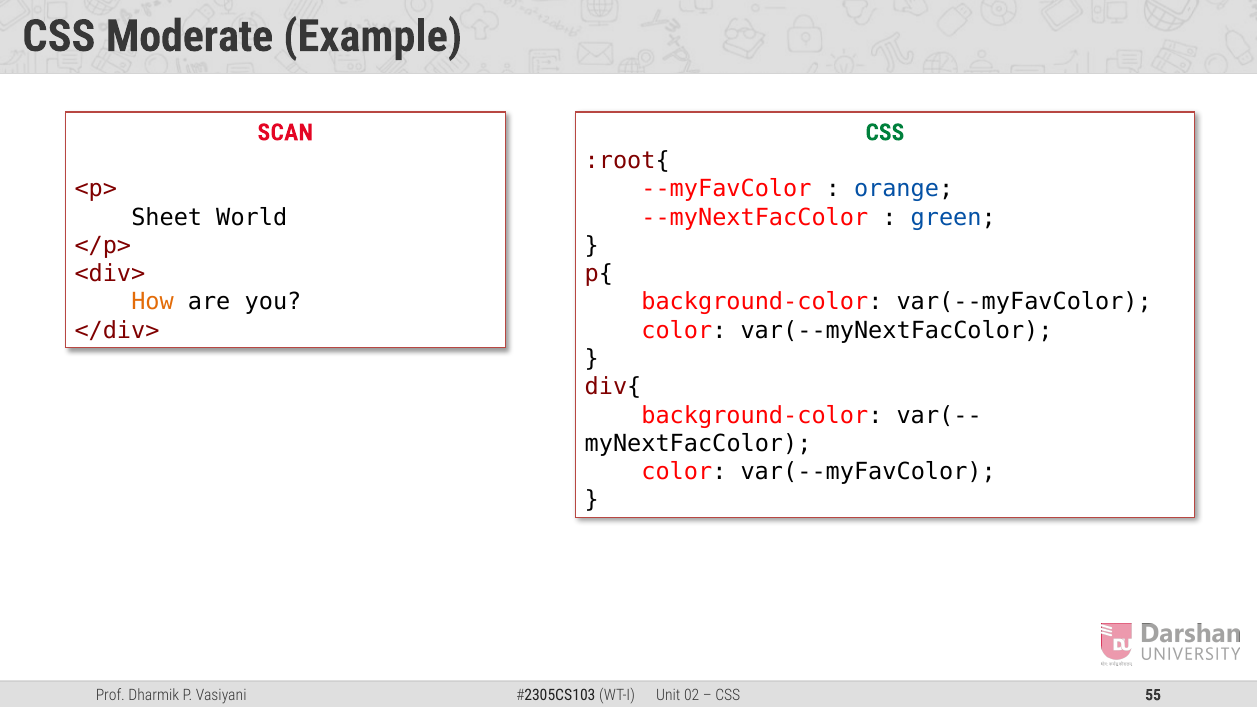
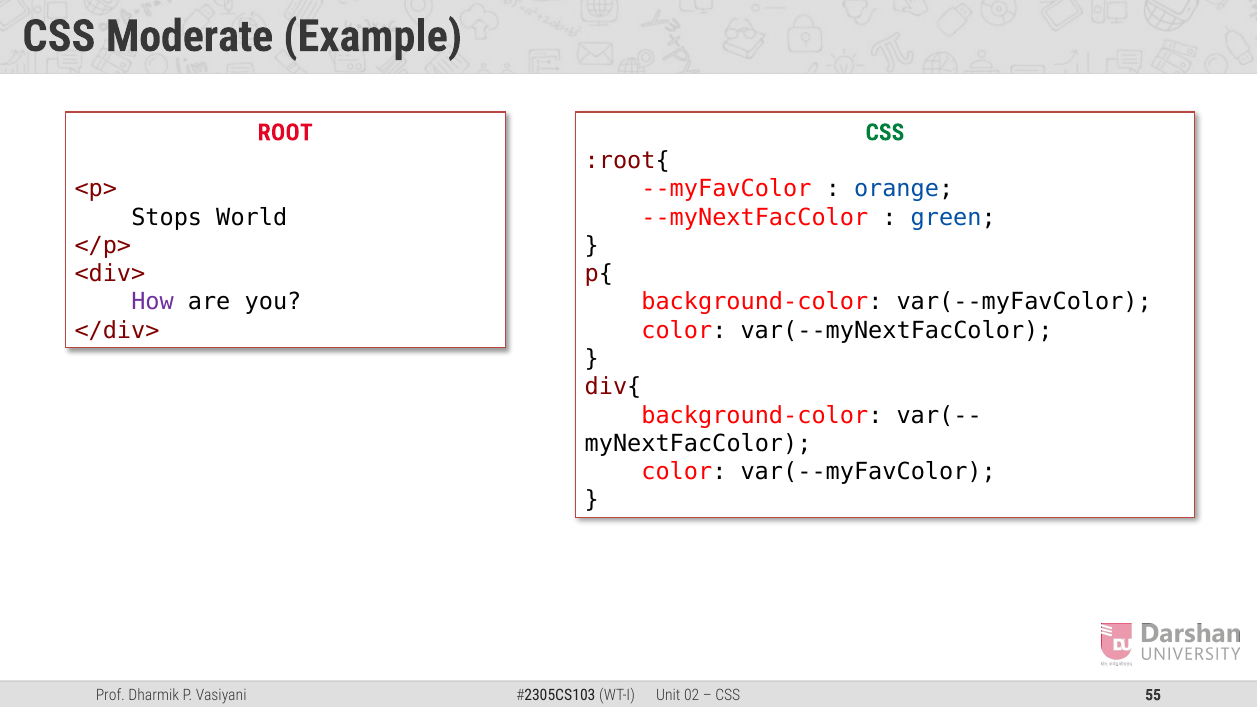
SCAN: SCAN -> ROOT
Sheet: Sheet -> Stops
How colour: orange -> purple
